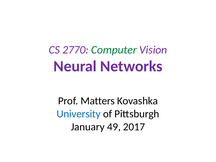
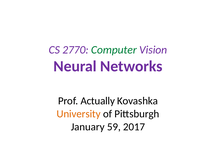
Matters: Matters -> Actually
University colour: blue -> orange
49: 49 -> 59
